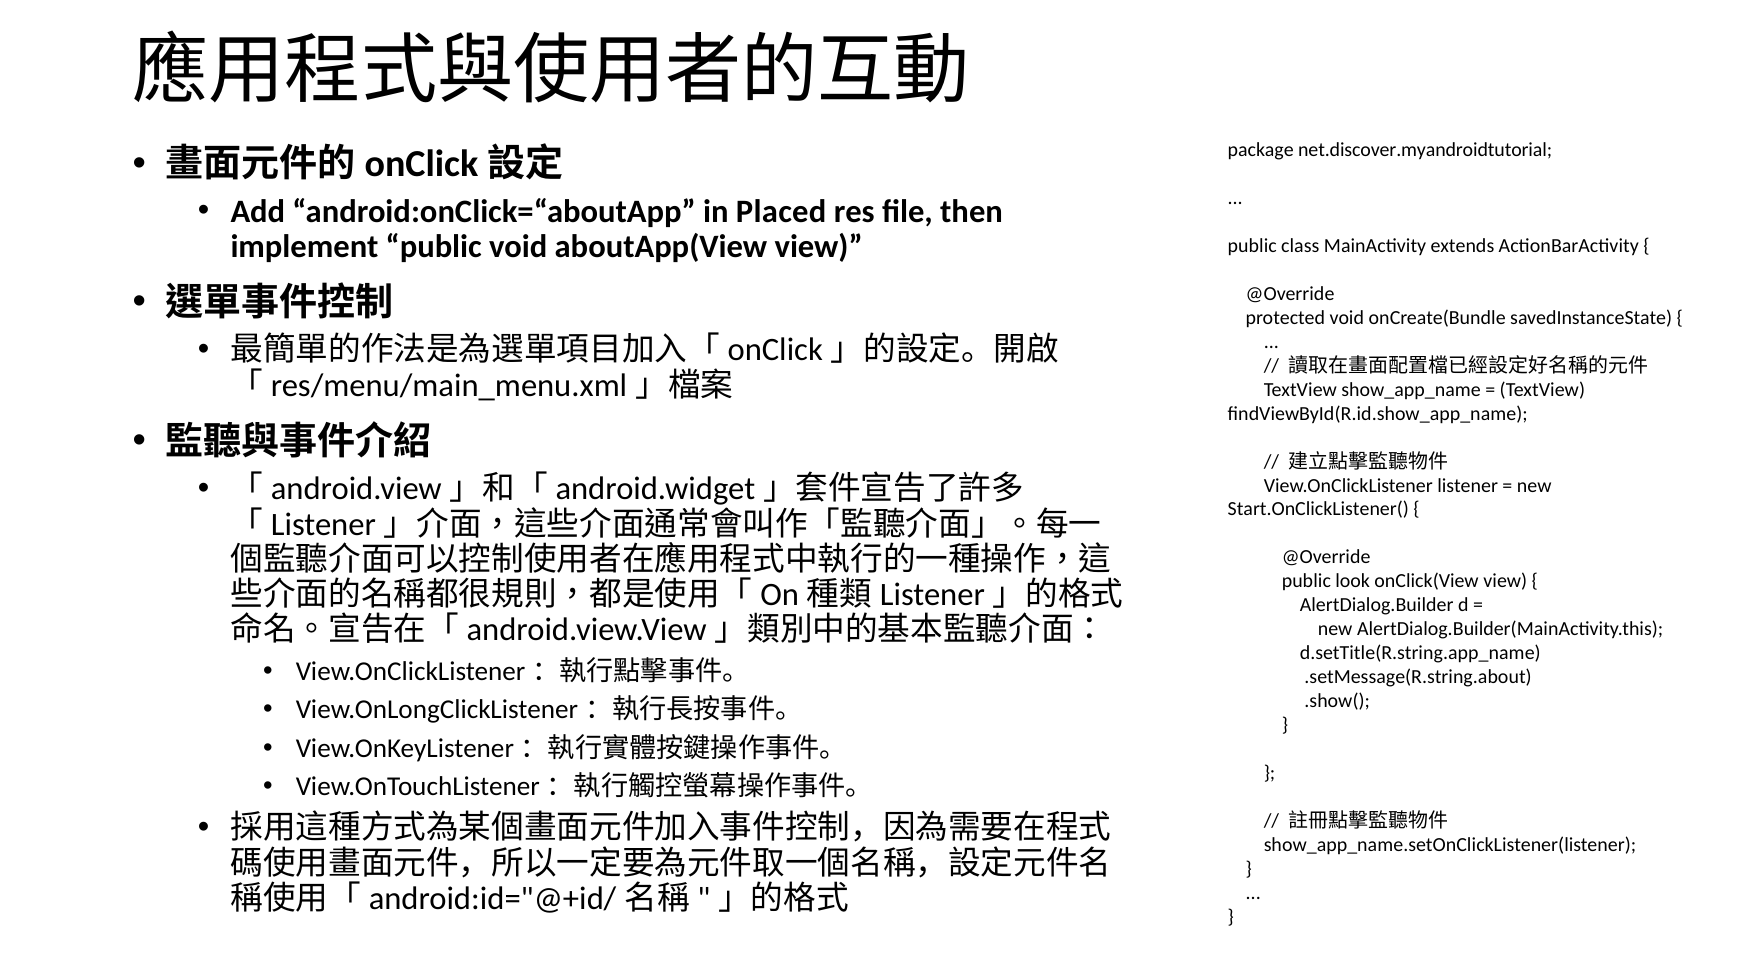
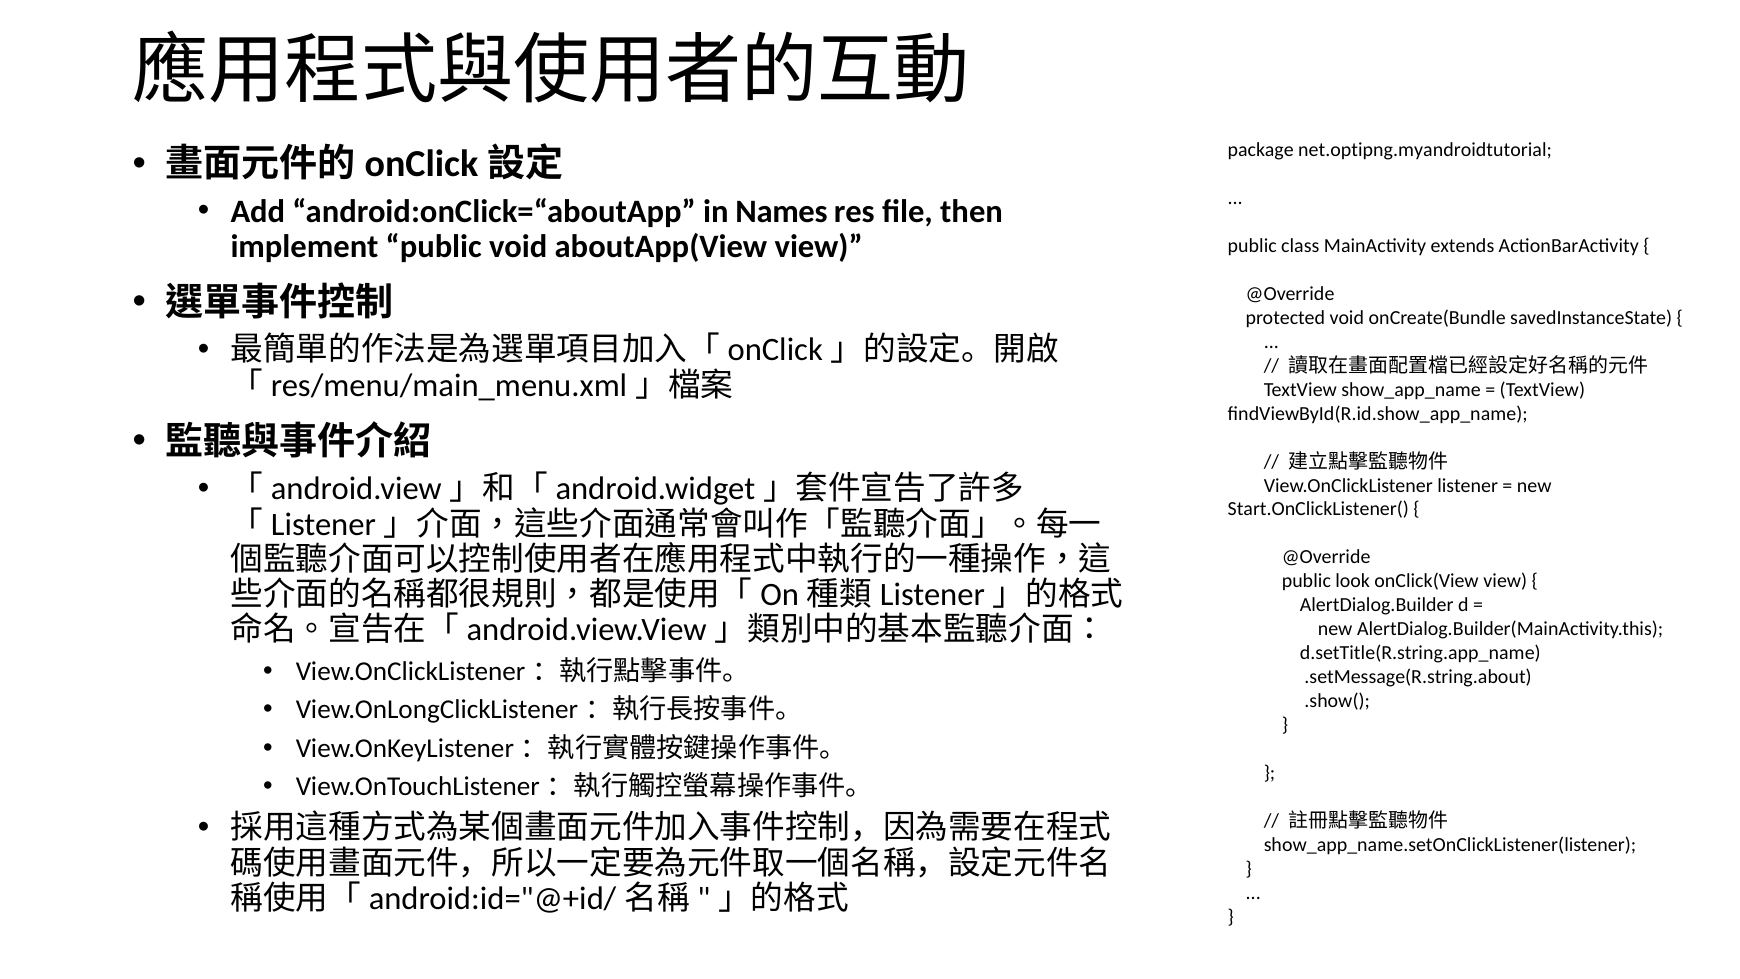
net.discover.myandroidtutorial: net.discover.myandroidtutorial -> net.optipng.myandroidtutorial
Placed: Placed -> Names
